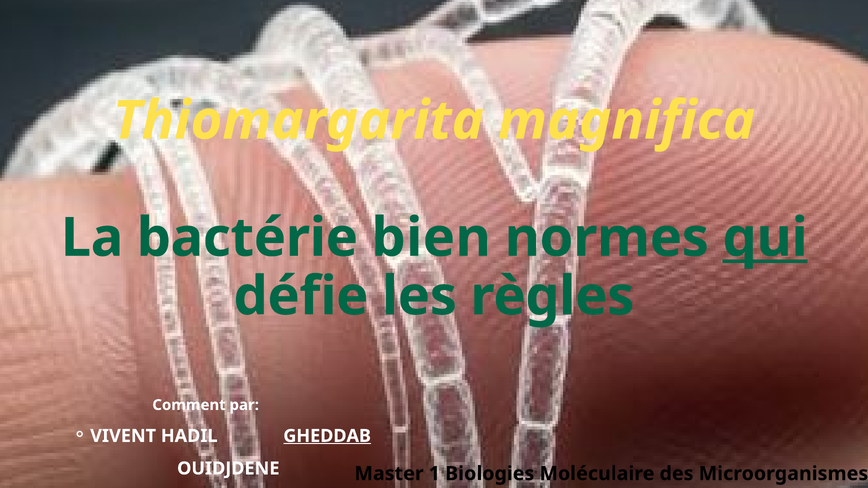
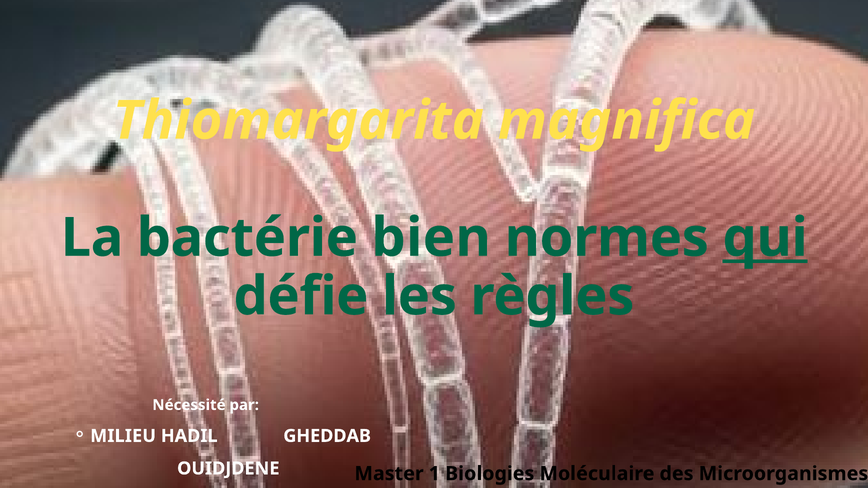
Comment: Comment -> Nécessité
VIVENT: VIVENT -> MILIEU
GHEDDAB underline: present -> none
